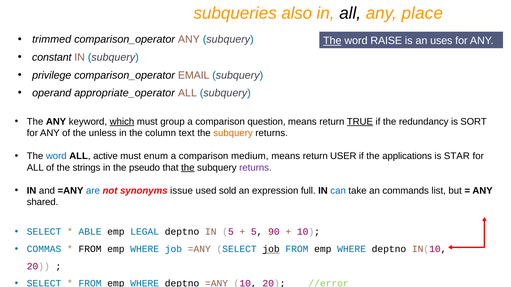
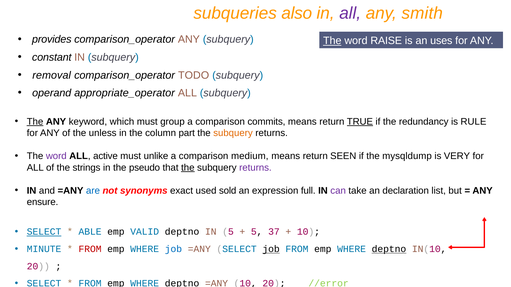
all at (350, 13) colour: black -> purple
place: place -> smith
trimmed: trimmed -> provides
privilege: privilege -> removal
EMAIL: EMAIL -> TODO
The at (35, 122) underline: none -> present
which underline: present -> none
question: question -> commits
SORT: SORT -> RULE
text: text -> part
word at (56, 156) colour: blue -> purple
enum: enum -> unlike
USER: USER -> SEEN
applications: applications -> mysqldump
STAR: STAR -> VERY
issue: issue -> exact
can colour: blue -> purple
commands: commands -> declaration
shared: shared -> ensure
SELECT at (44, 232) underline: none -> present
LEGAL: LEGAL -> VALID
90: 90 -> 37
COMMAS: COMMAS -> MINUTE
FROM at (90, 249) colour: black -> red
deptno at (389, 249) underline: none -> present
